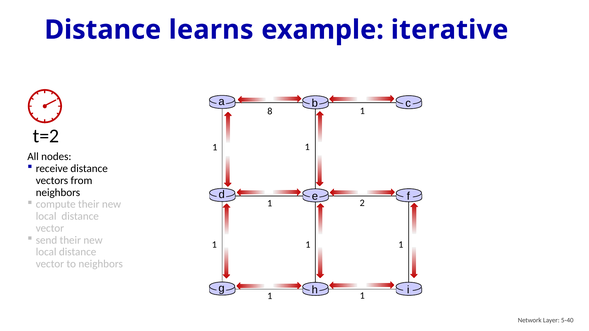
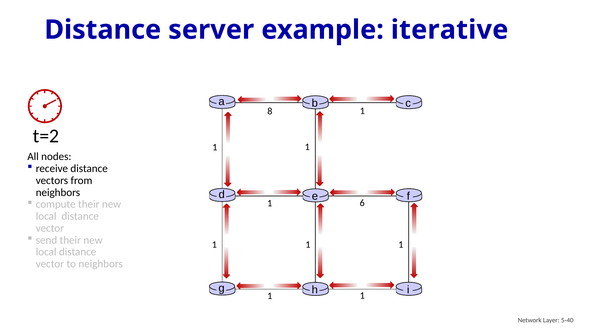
learns: learns -> server
2: 2 -> 6
